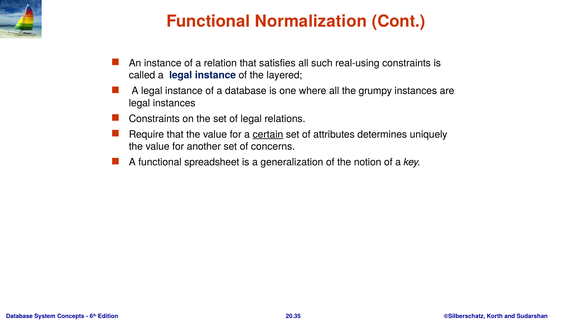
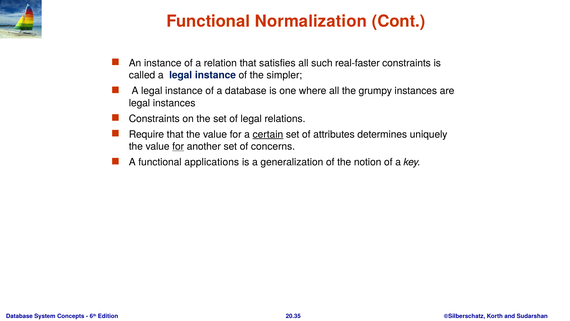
real-using: real-using -> real-faster
layered: layered -> simpler
for at (178, 146) underline: none -> present
spreadsheet: spreadsheet -> applications
